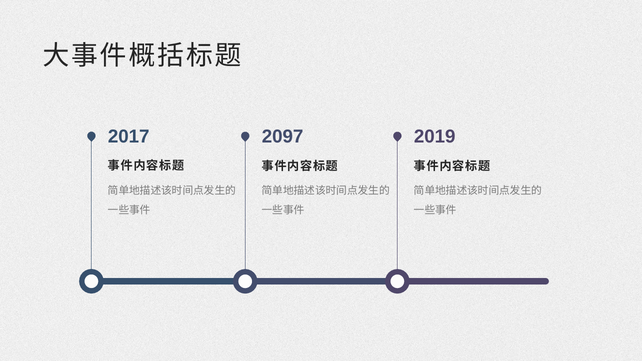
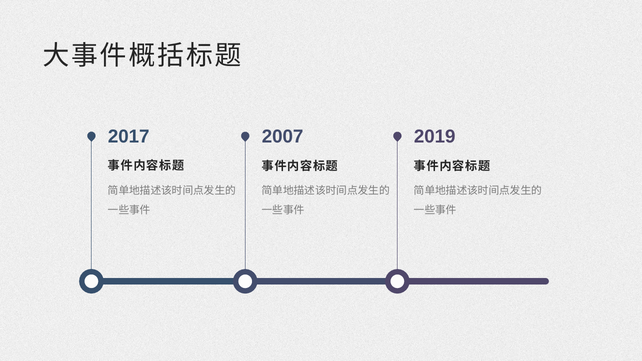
2097: 2097 -> 2007
